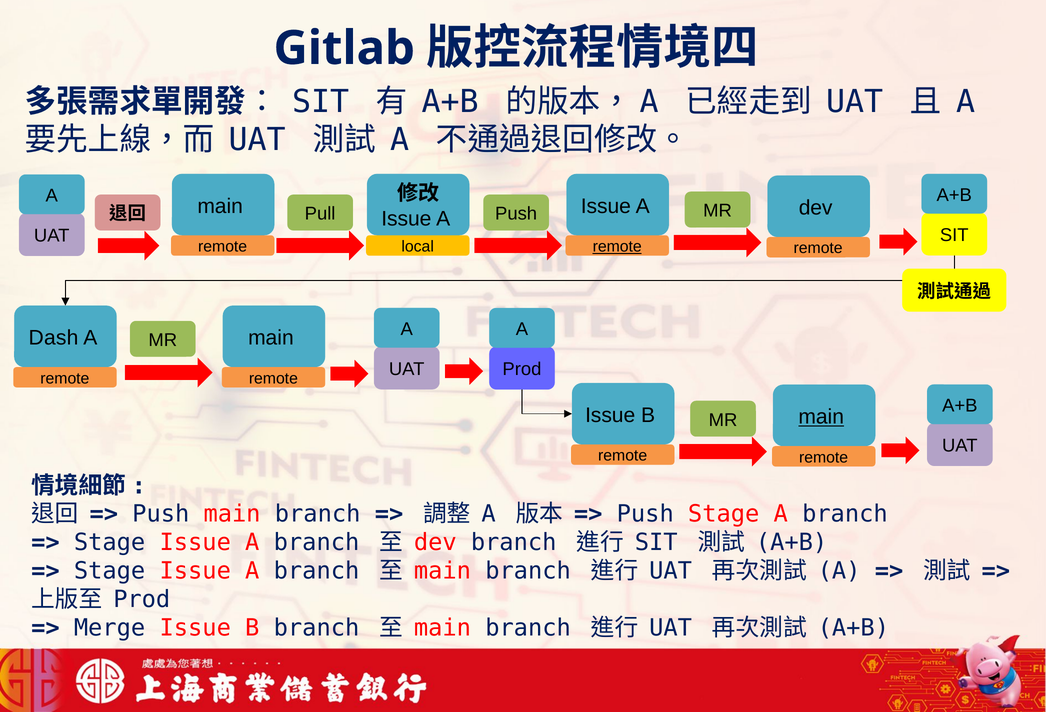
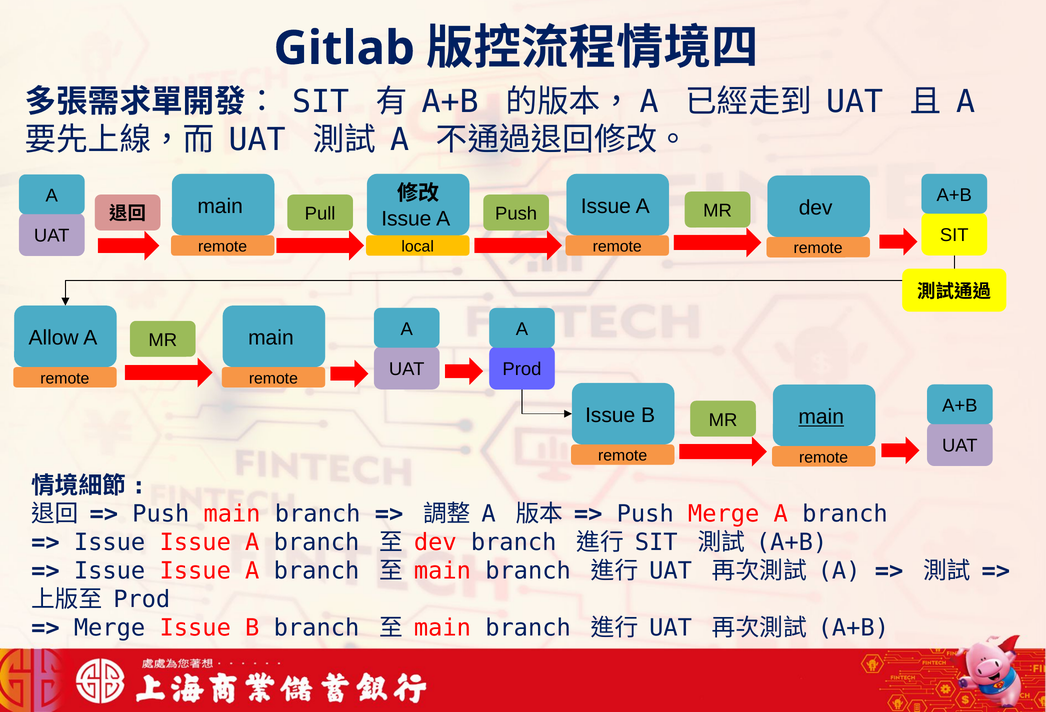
remote at (617, 246) underline: present -> none
Dash: Dash -> Allow
Push Stage: Stage -> Merge
Stage at (110, 542): Stage -> Issue
Stage at (110, 571): Stage -> Issue
